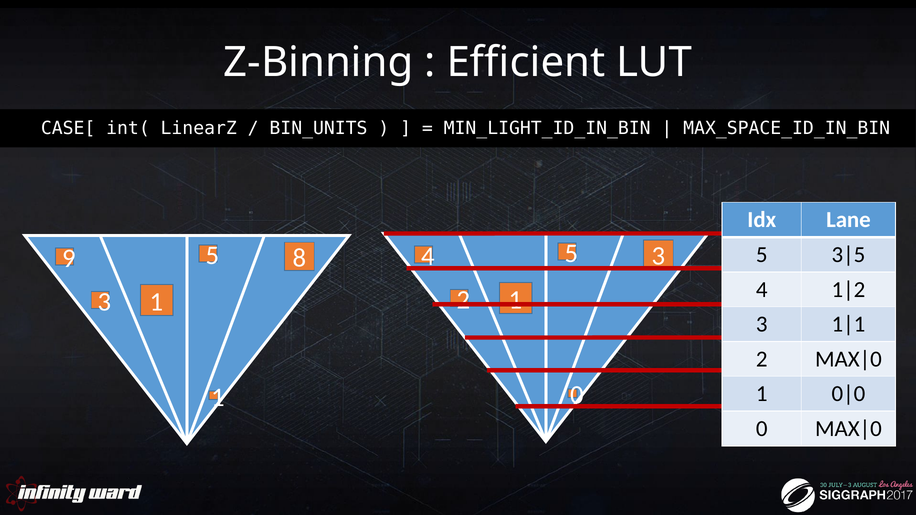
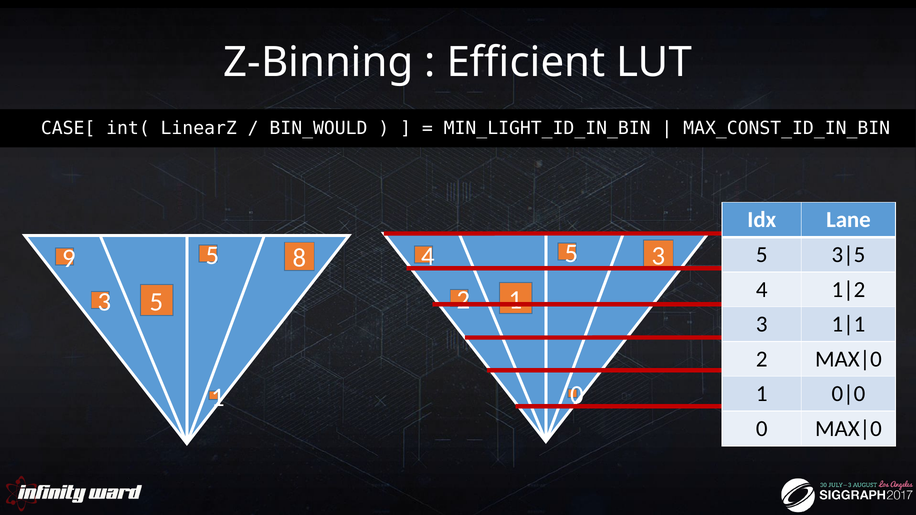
BIN_UNITS: BIN_UNITS -> BIN_WOULD
MAX_SPACE_ID_IN_BIN: MAX_SPACE_ID_IN_BIN -> MAX_CONST_ID_IN_BIN
3 1: 1 -> 5
